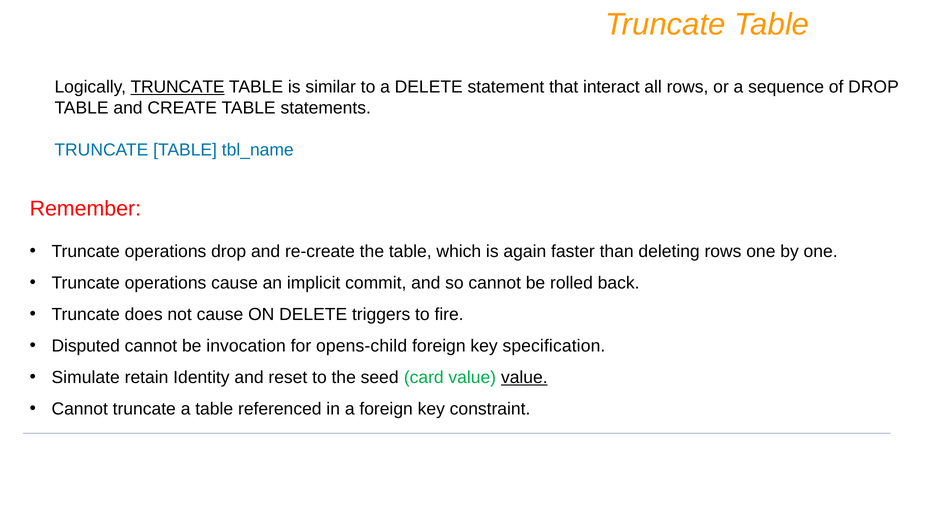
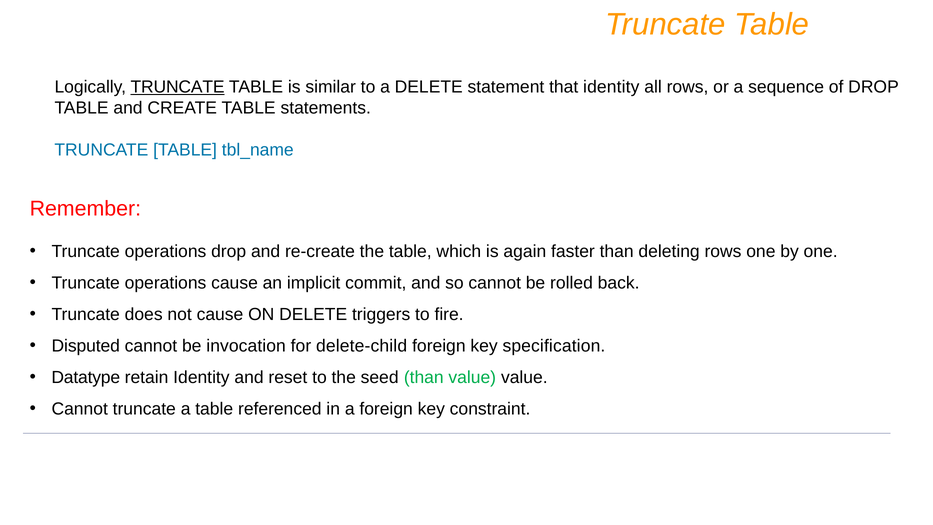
that interact: interact -> identity
opens-child: opens-child -> delete-child
Simulate: Simulate -> Datatype
seed card: card -> than
value at (524, 377) underline: present -> none
